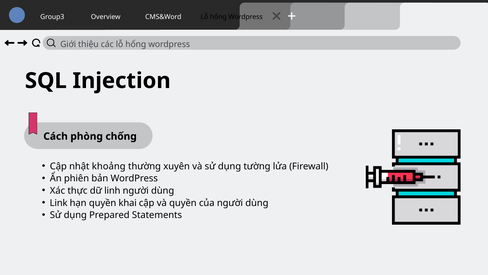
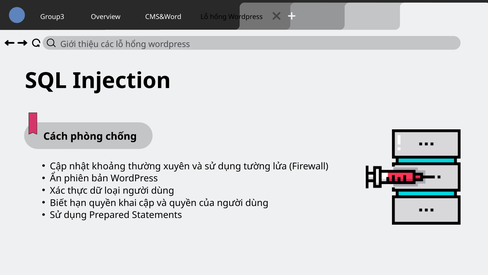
linh: linh -> loại
Link: Link -> Biết
